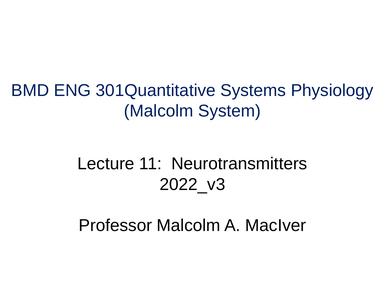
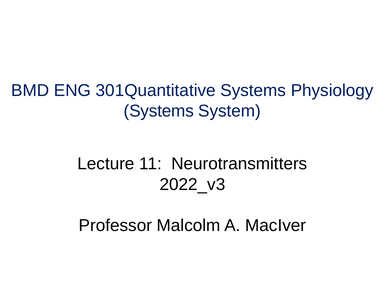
Malcolm at (159, 111): Malcolm -> Systems
